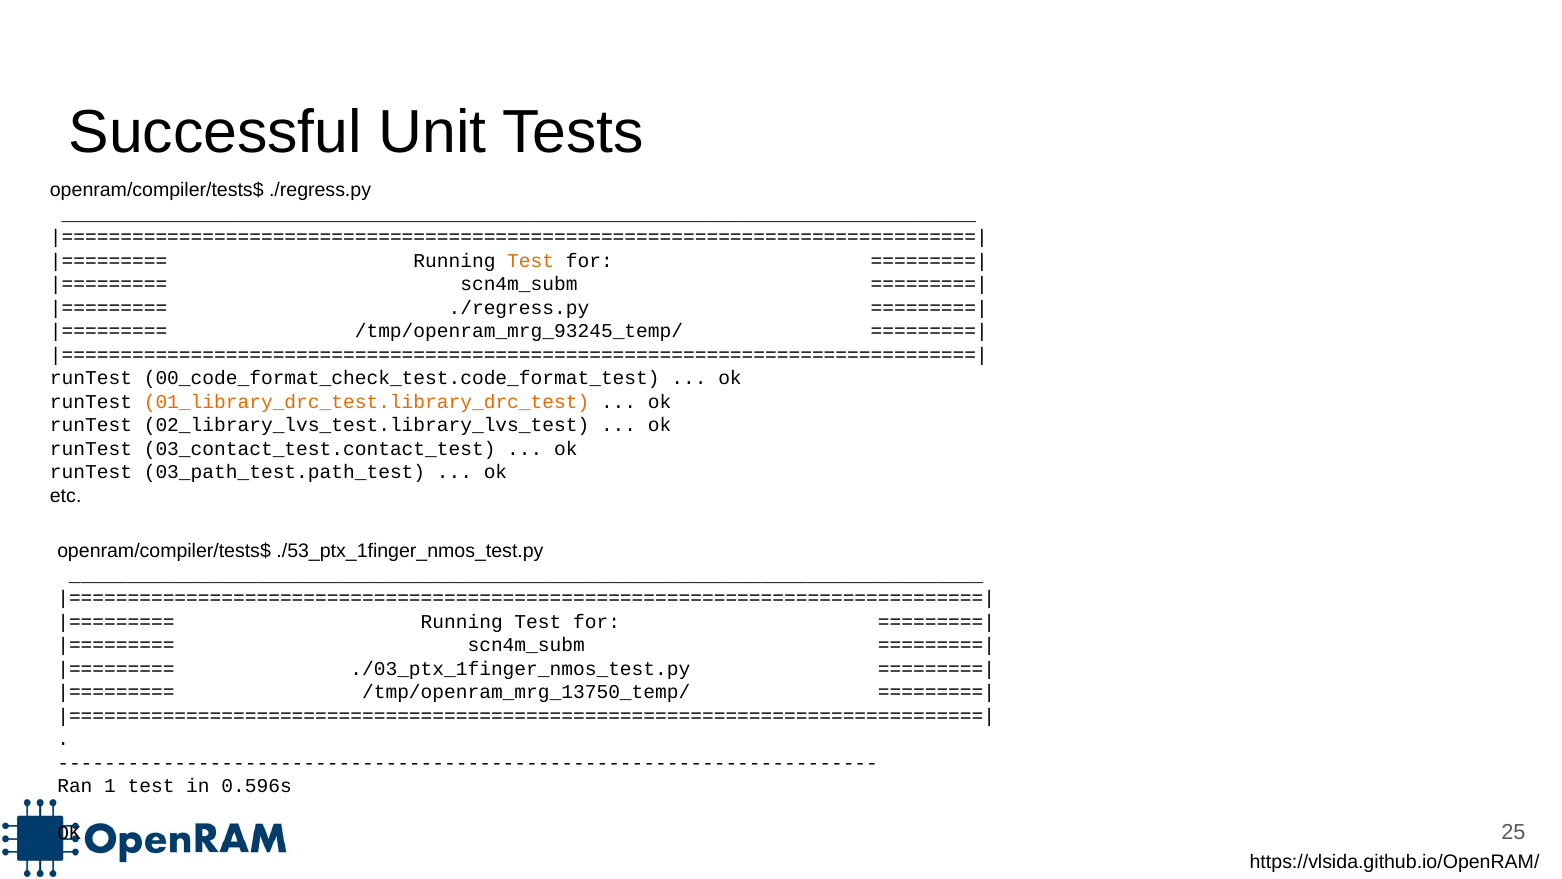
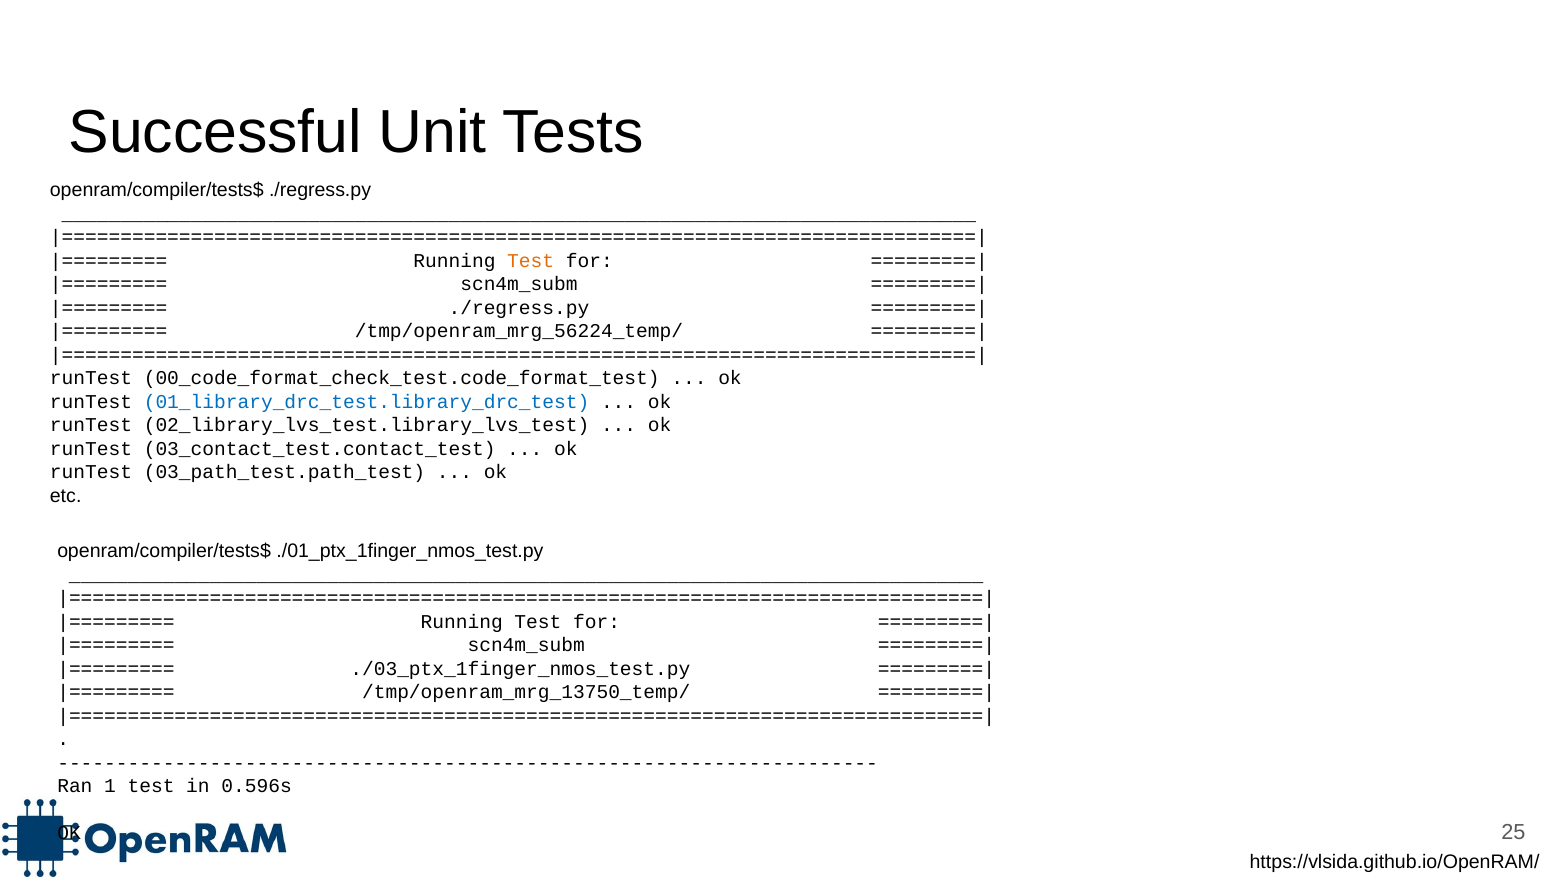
/tmp/openram_mrg_93245_temp/: /tmp/openram_mrg_93245_temp/ -> /tmp/openram_mrg_56224_temp/
01_library_drc_test.library_drc_test colour: orange -> blue
./53_ptx_1finger_nmos_test.py: ./53_ptx_1finger_nmos_test.py -> ./01_ptx_1finger_nmos_test.py
